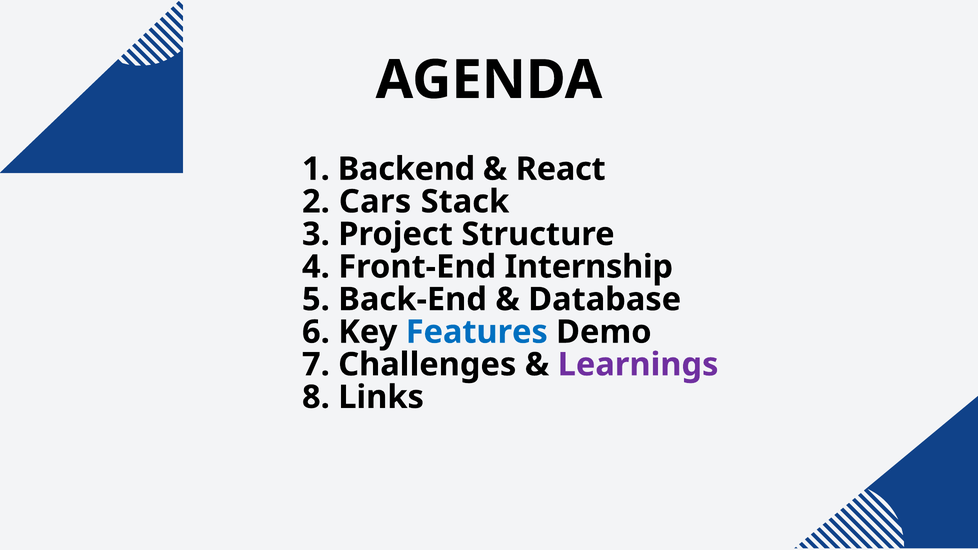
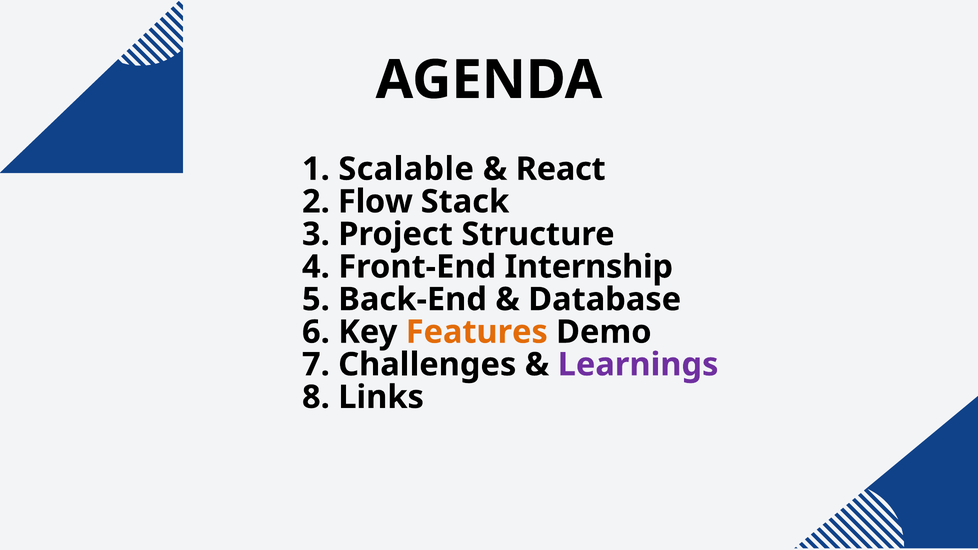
Backend: Backend -> Scalable
Cars: Cars -> Flow
Features colour: blue -> orange
